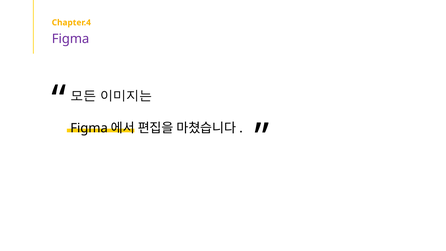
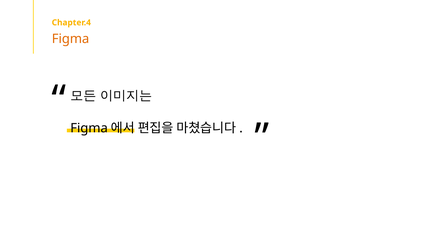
Figma at (71, 39) colour: purple -> orange
